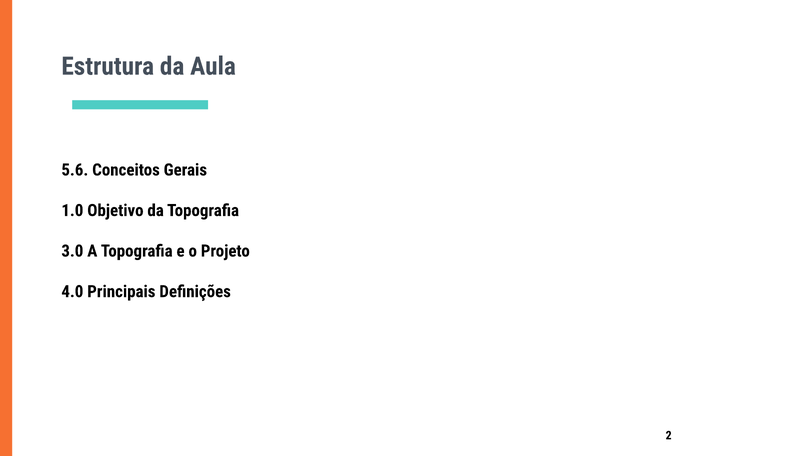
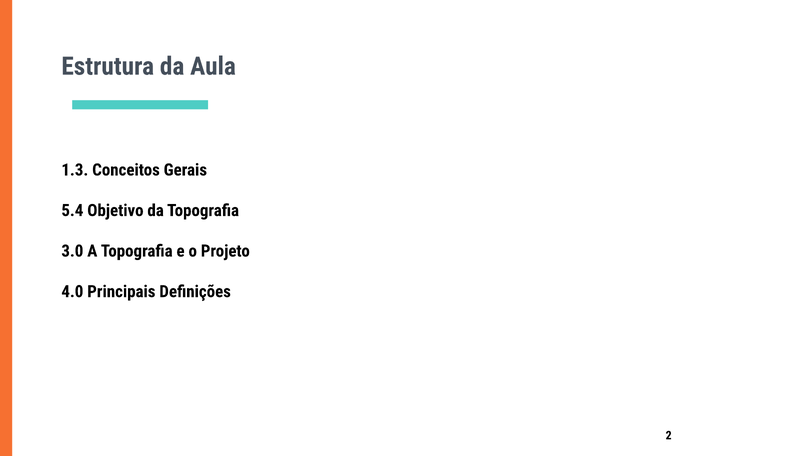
5.6: 5.6 -> 1.3
1.0: 1.0 -> 5.4
